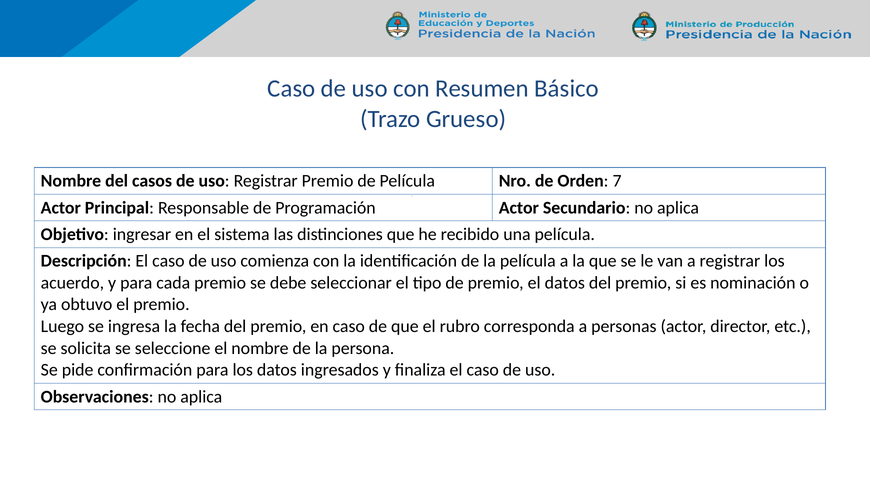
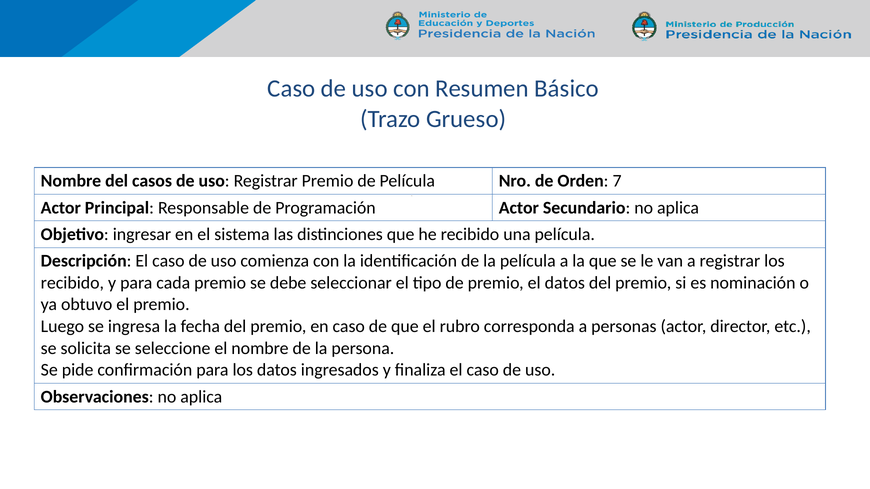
acuerdo at (72, 283): acuerdo -> recibido
